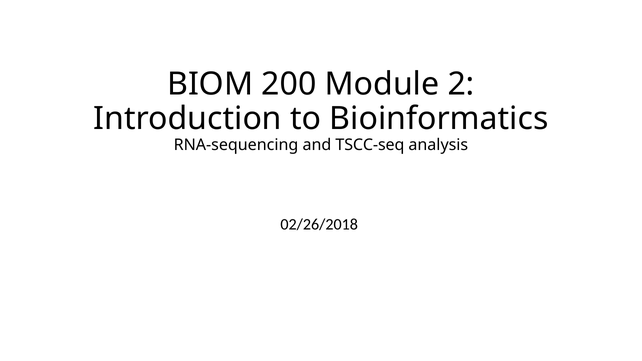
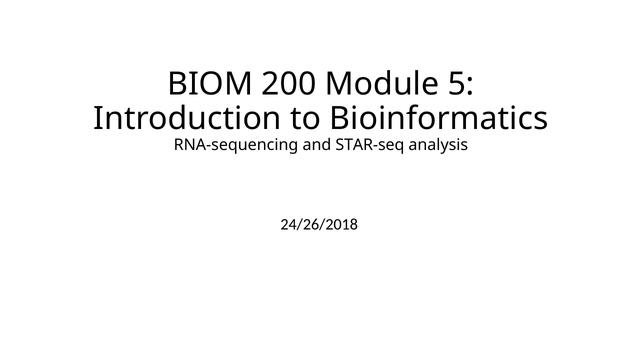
2: 2 -> 5
TSCC-seq: TSCC-seq -> STAR-seq
02/26/2018: 02/26/2018 -> 24/26/2018
